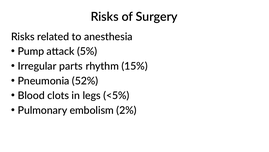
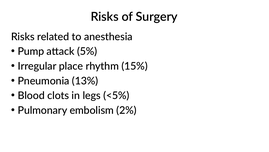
parts: parts -> place
52%: 52% -> 13%
